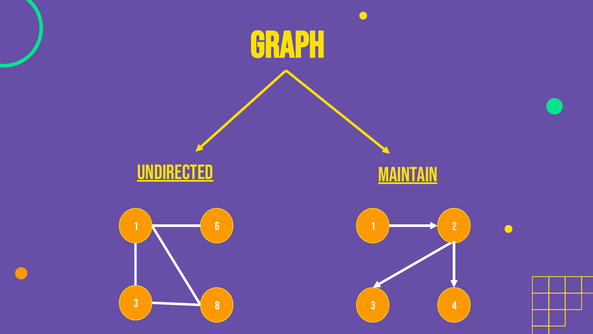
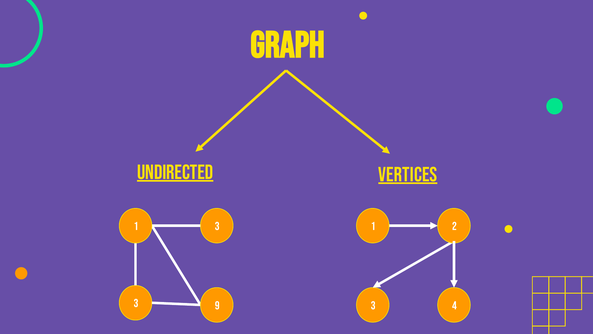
maintain: maintain -> vertices
6 at (217, 226): 6 -> 3
8: 8 -> 9
